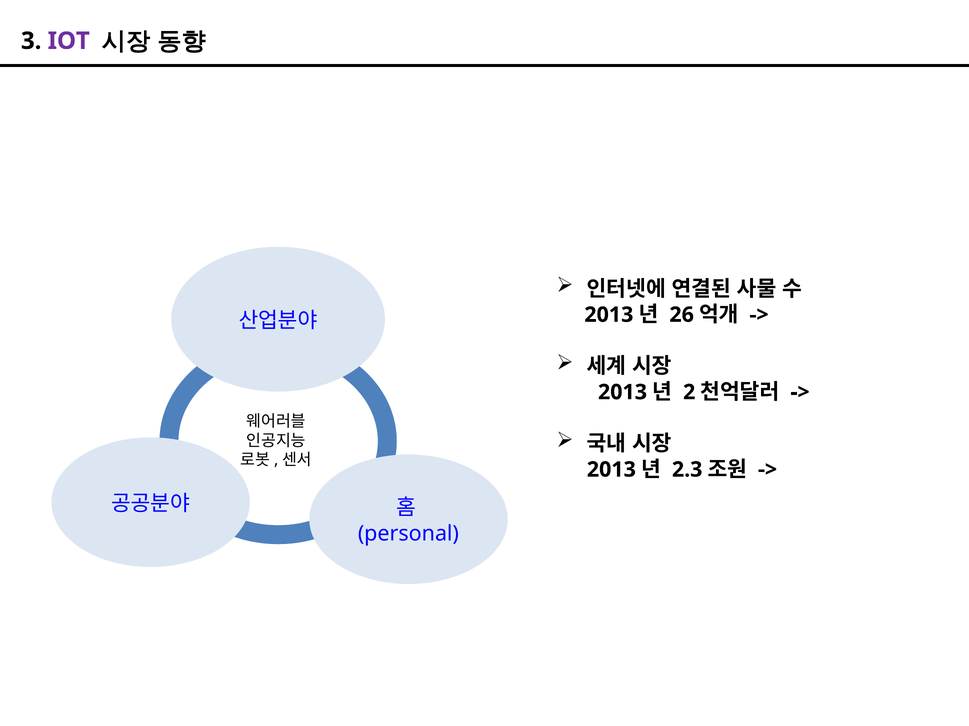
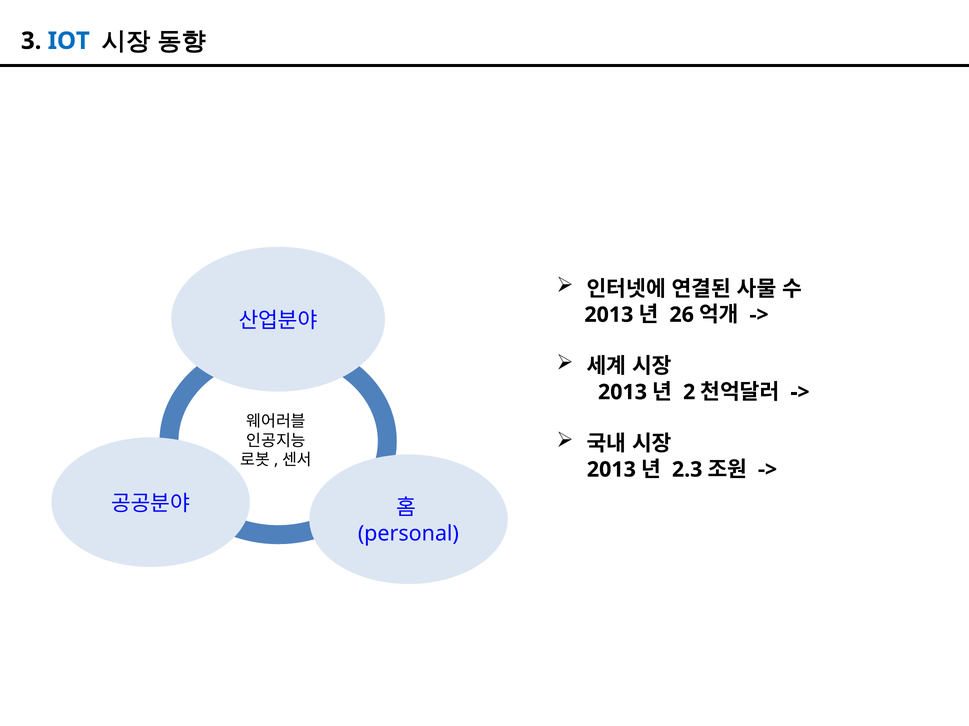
IOT colour: purple -> blue
